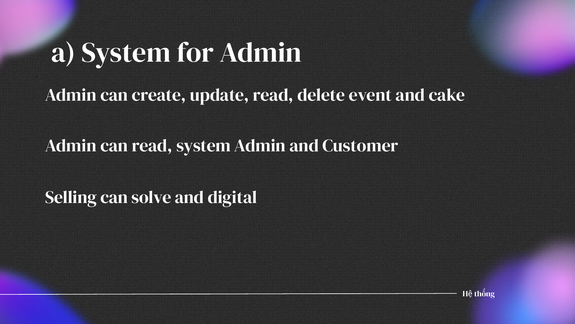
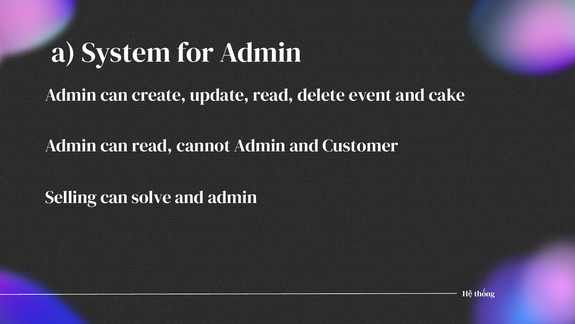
read system: system -> cannot
and digital: digital -> admin
